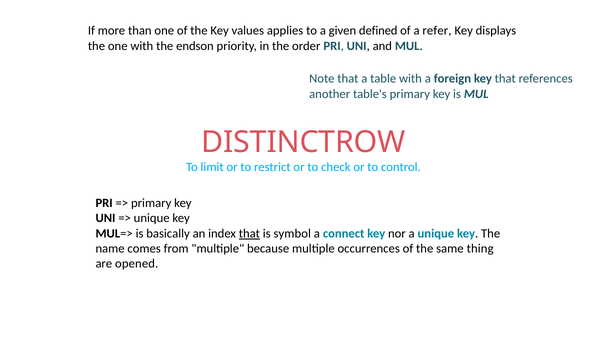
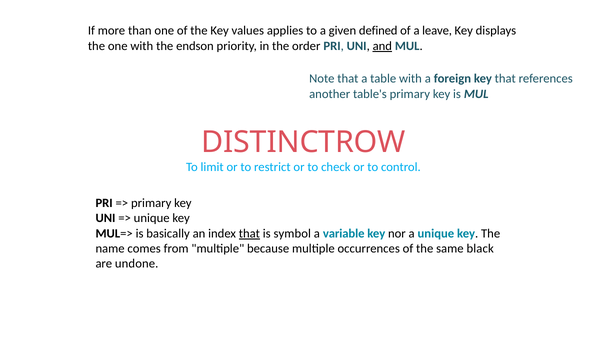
refer: refer -> leave
and underline: none -> present
connect: connect -> variable
thing: thing -> black
opened: opened -> undone
